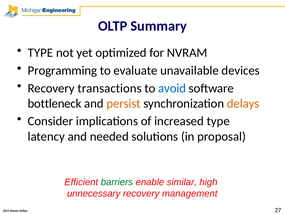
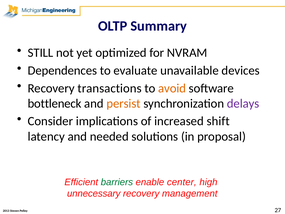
TYPE at (40, 53): TYPE -> STILL
Programming: Programming -> Dependences
avoid colour: blue -> orange
delays colour: orange -> purple
increased type: type -> shift
similar: similar -> center
